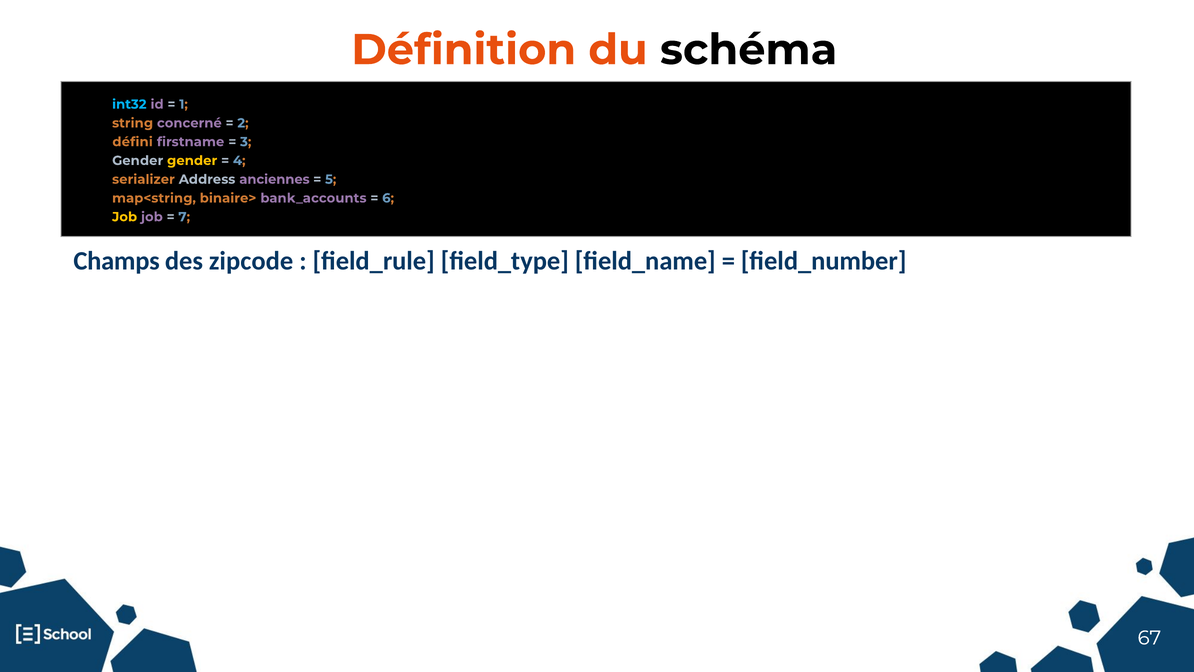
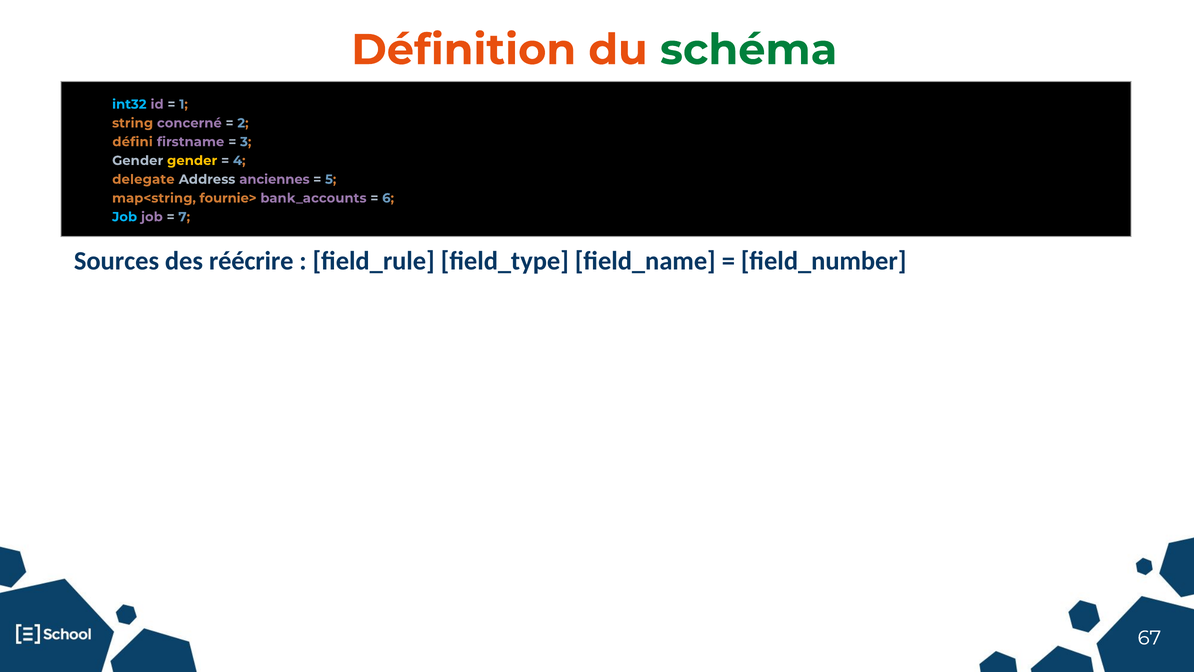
schéma colour: black -> green
serializer: serializer -> delegate
binaire>: binaire> -> fournie>
Job at (125, 217) colour: yellow -> light blue
Champs: Champs -> Sources
zipcode: zipcode -> réécrire
